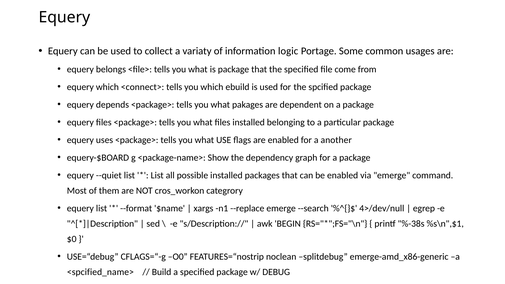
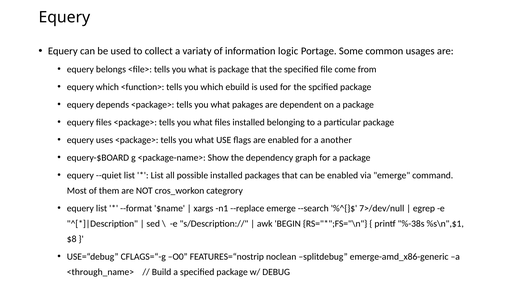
<connect>: <connect> -> <function>
4>/dev/null: 4>/dev/null -> 7>/dev/null
$0: $0 -> $8
<spcified_name>: <spcified_name> -> <through_name>
